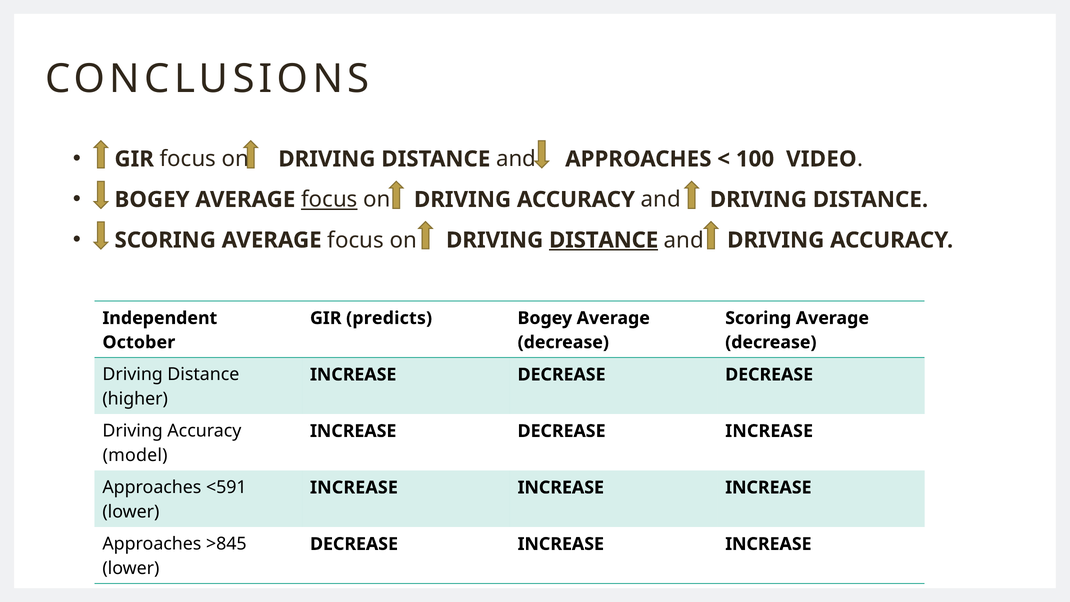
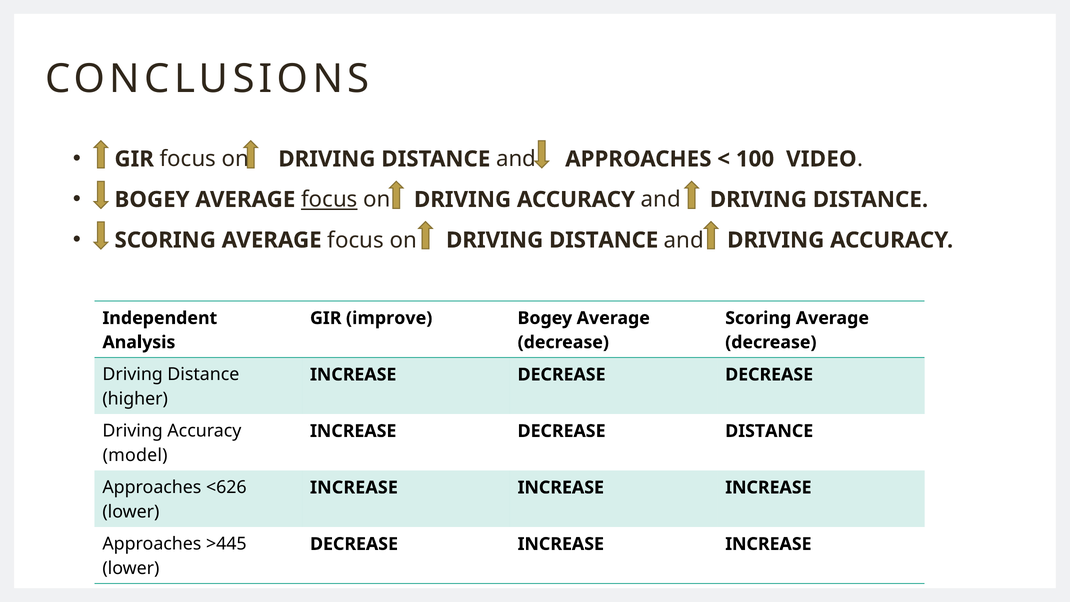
DISTANCE at (604, 240) underline: present -> none
predicts: predicts -> improve
October: October -> Analysis
INCREASE DECREASE INCREASE: INCREASE -> DISTANCE
<591: <591 -> <626
>845: >845 -> >445
